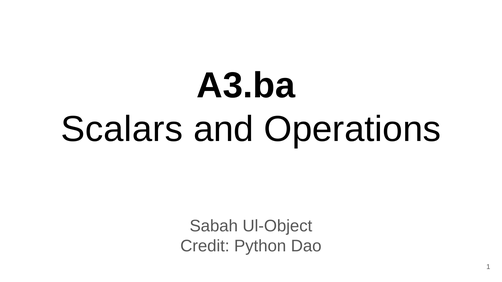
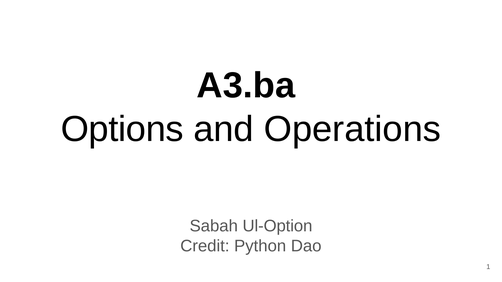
Scalars: Scalars -> Options
Ul-Object: Ul-Object -> Ul-Option
